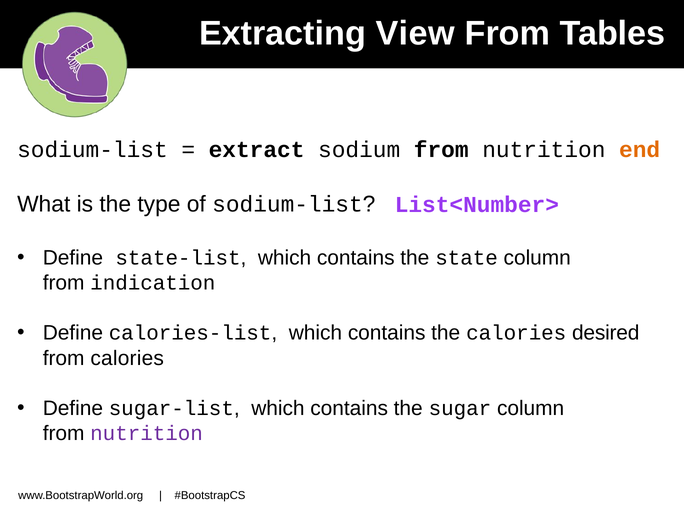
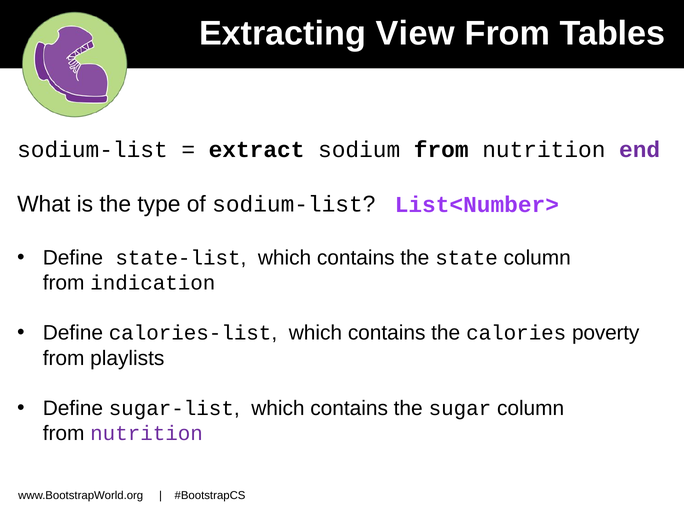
end colour: orange -> purple
desired: desired -> poverty
from calories: calories -> playlists
